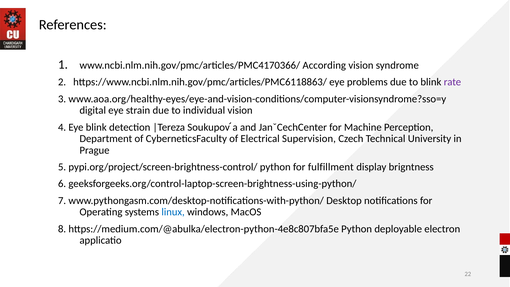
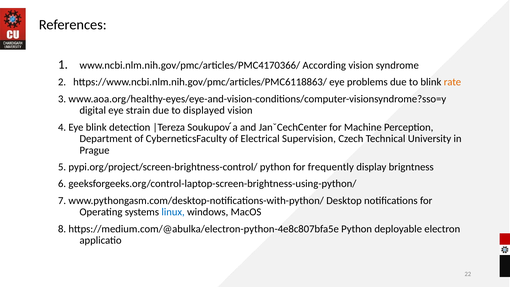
rate colour: purple -> orange
individual: individual -> displayed
fulfillment: fulfillment -> frequently
